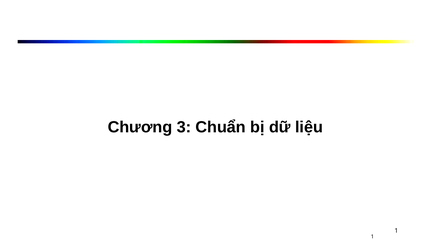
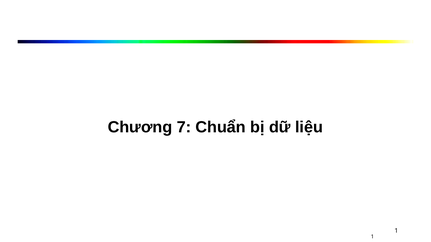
3: 3 -> 7
